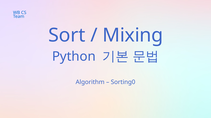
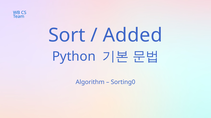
Mixing: Mixing -> Added
